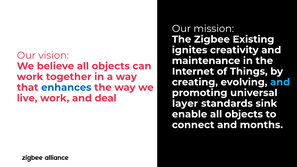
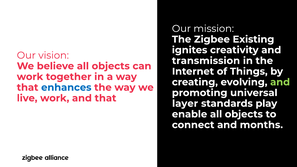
maintenance: maintenance -> transmission
and at (280, 82) colour: light blue -> light green
and deal: deal -> that
sink: sink -> play
